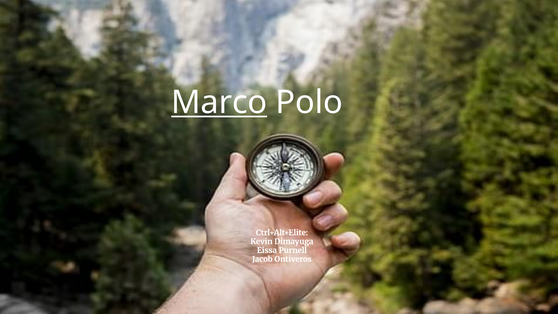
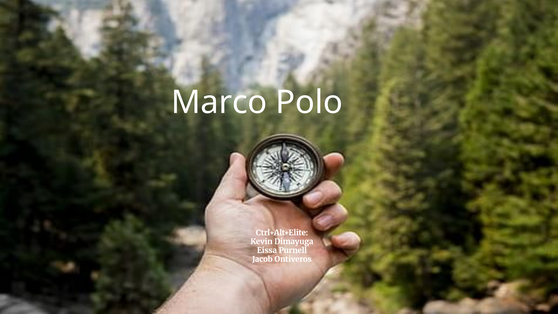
Marco underline: present -> none
